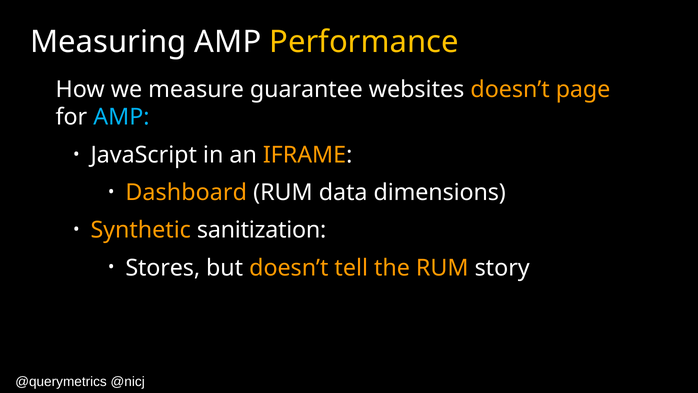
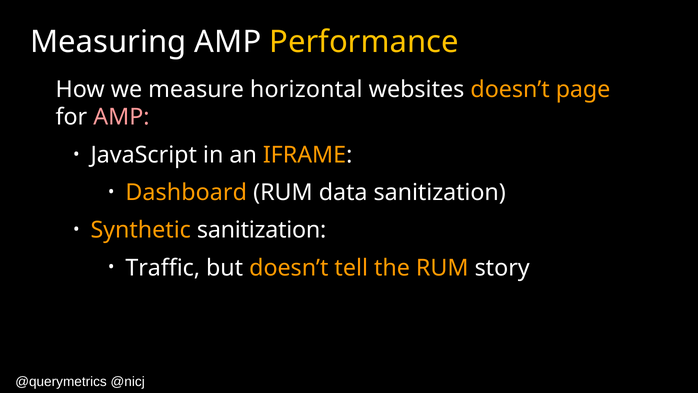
guarantee: guarantee -> horizontal
AMP at (121, 117) colour: light blue -> pink
data dimensions: dimensions -> sanitization
Stores: Stores -> Traffic
